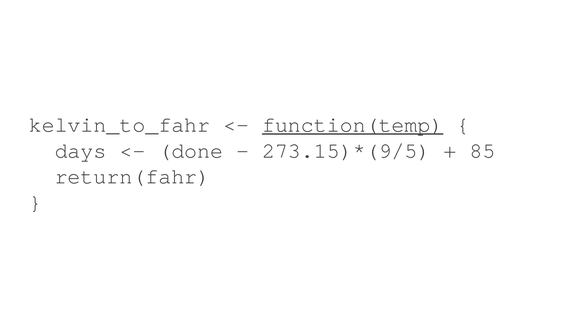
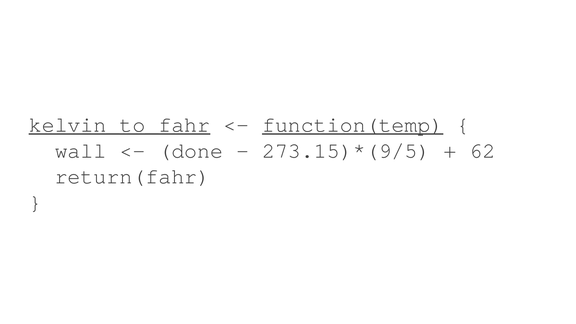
kelvin_to_fahr underline: none -> present
days: days -> wall
85: 85 -> 62
